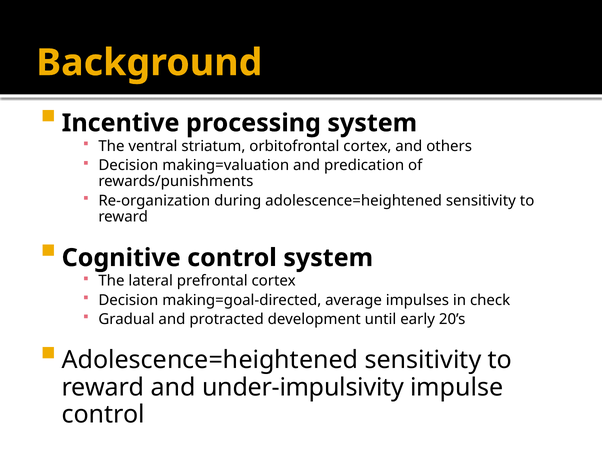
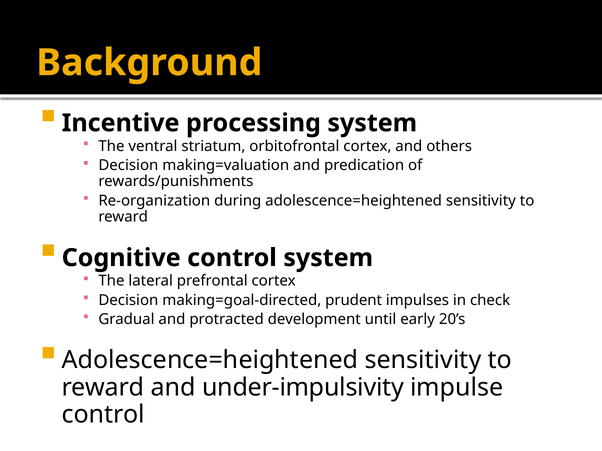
average: average -> prudent
